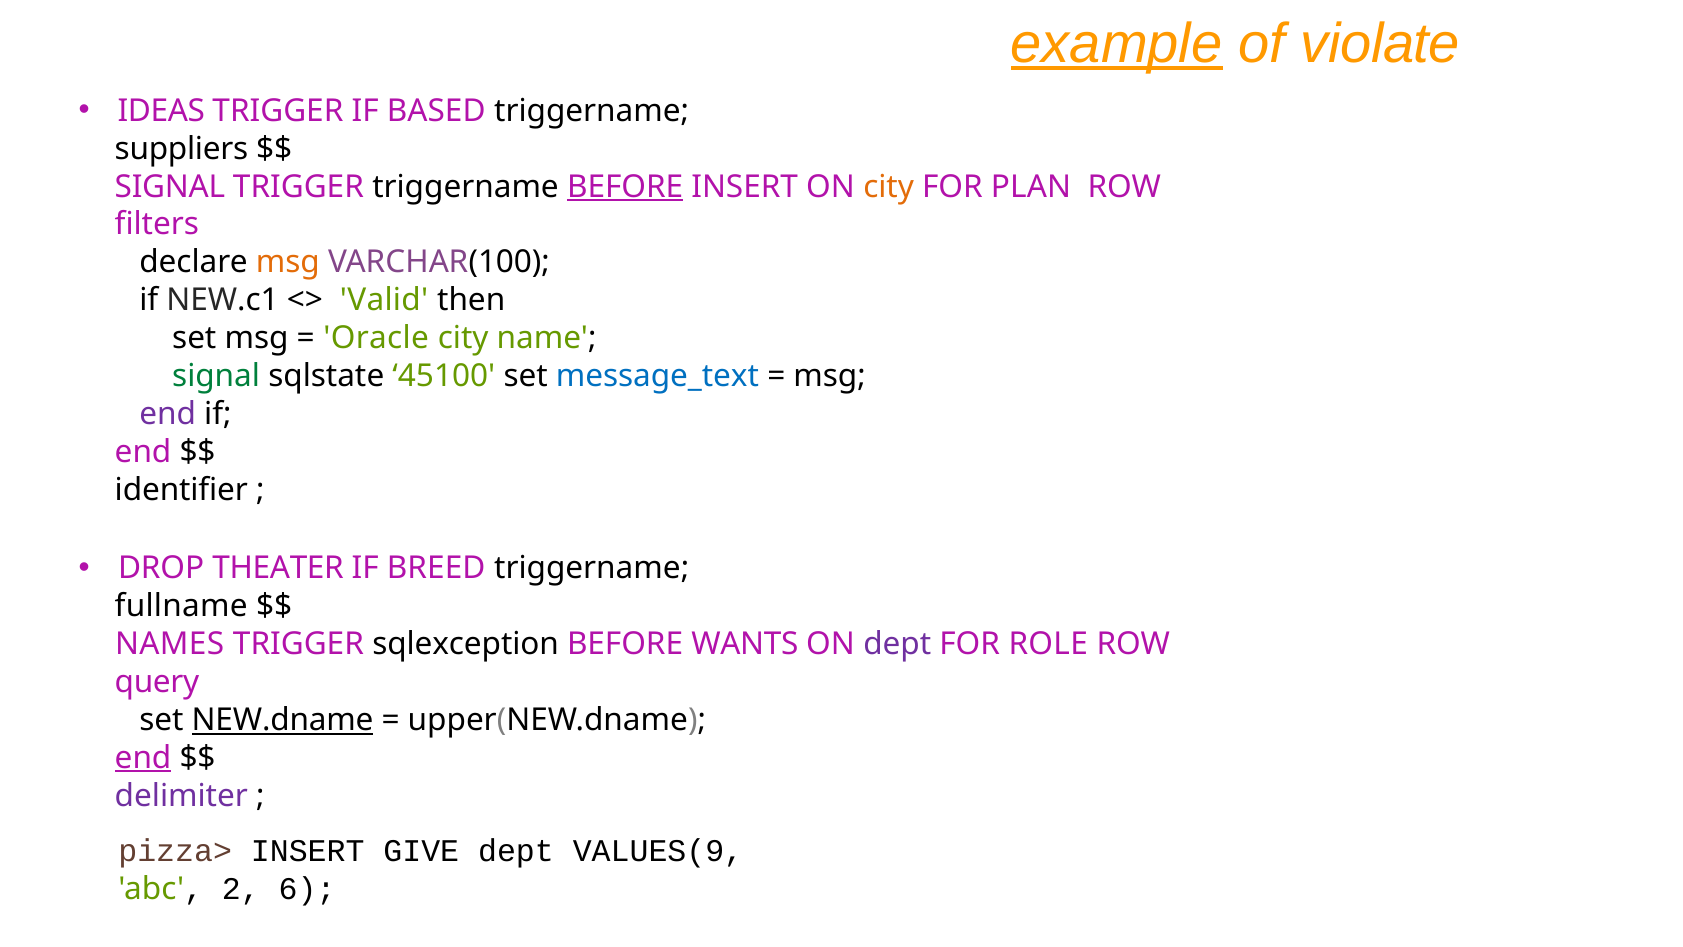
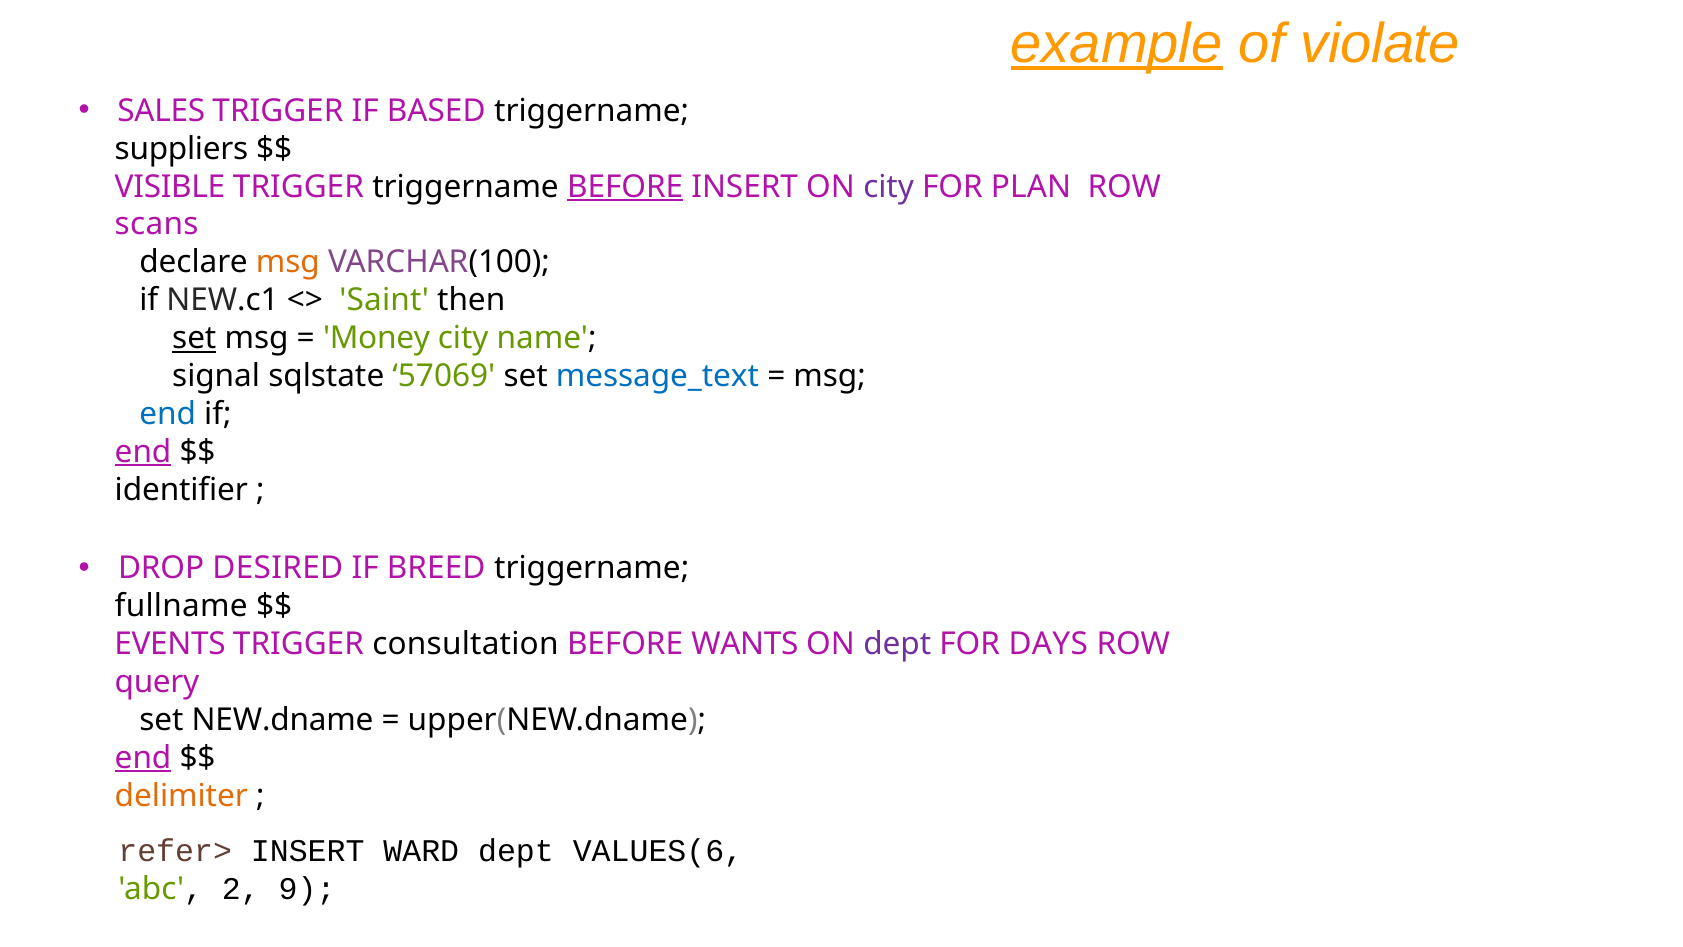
IDEAS: IDEAS -> SALES
SIGNAL at (170, 187): SIGNAL -> VISIBLE
city at (889, 187) colour: orange -> purple
filters: filters -> scans
Valid: Valid -> Saint
set at (194, 338) underline: none -> present
Oracle: Oracle -> Money
signal at (216, 376) colour: green -> black
45100: 45100 -> 57069
end at (168, 414) colour: purple -> blue
end at (143, 452) underline: none -> present
THEATER: THEATER -> DESIRED
NAMES: NAMES -> EVENTS
sqlexception: sqlexception -> consultation
ROLE: ROLE -> DAYS
NEW.dname underline: present -> none
delimiter colour: purple -> orange
pizza>: pizza> -> refer>
GIVE: GIVE -> WARD
VALUES(9: VALUES(9 -> VALUES(6
6: 6 -> 9
